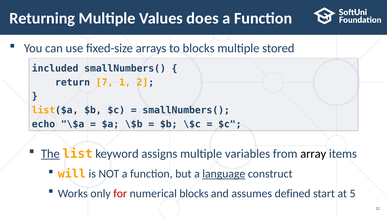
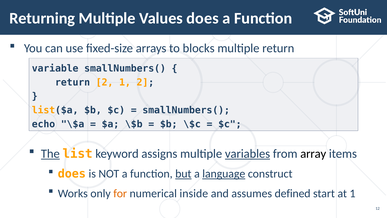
multiple stored: stored -> return
included: included -> variable
return 7: 7 -> 2
variables underline: none -> present
will at (72, 174): will -> does
but underline: none -> present
for colour: red -> orange
numerical blocks: blocks -> inside
at 5: 5 -> 1
